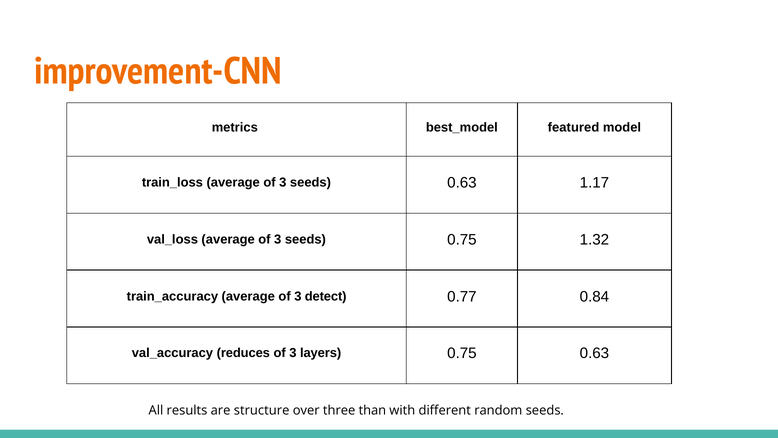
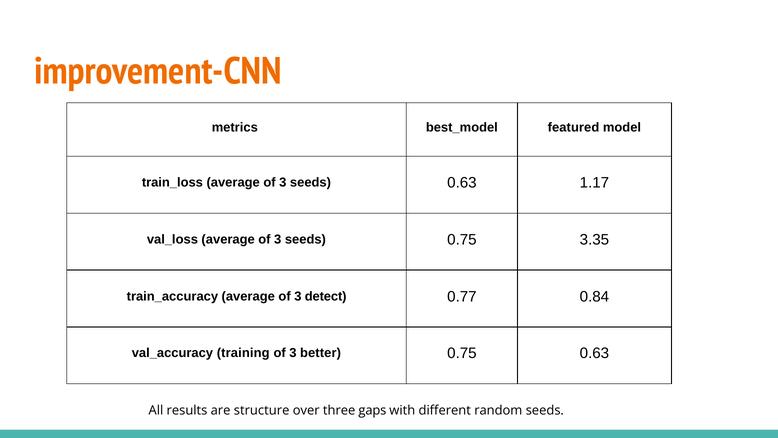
1.32: 1.32 -> 3.35
reduces: reduces -> training
layers: layers -> better
than: than -> gaps
